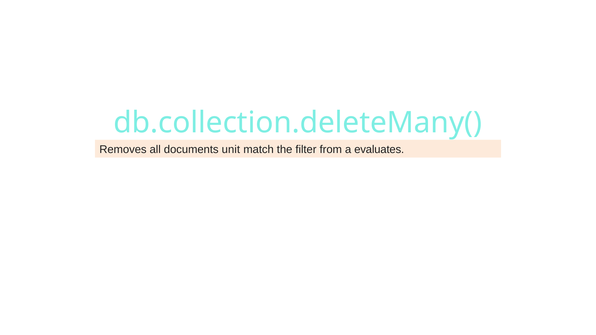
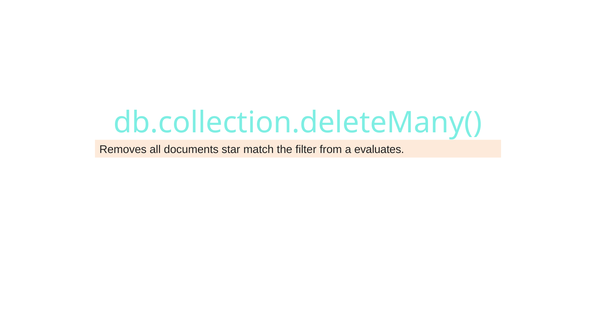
unit: unit -> star
